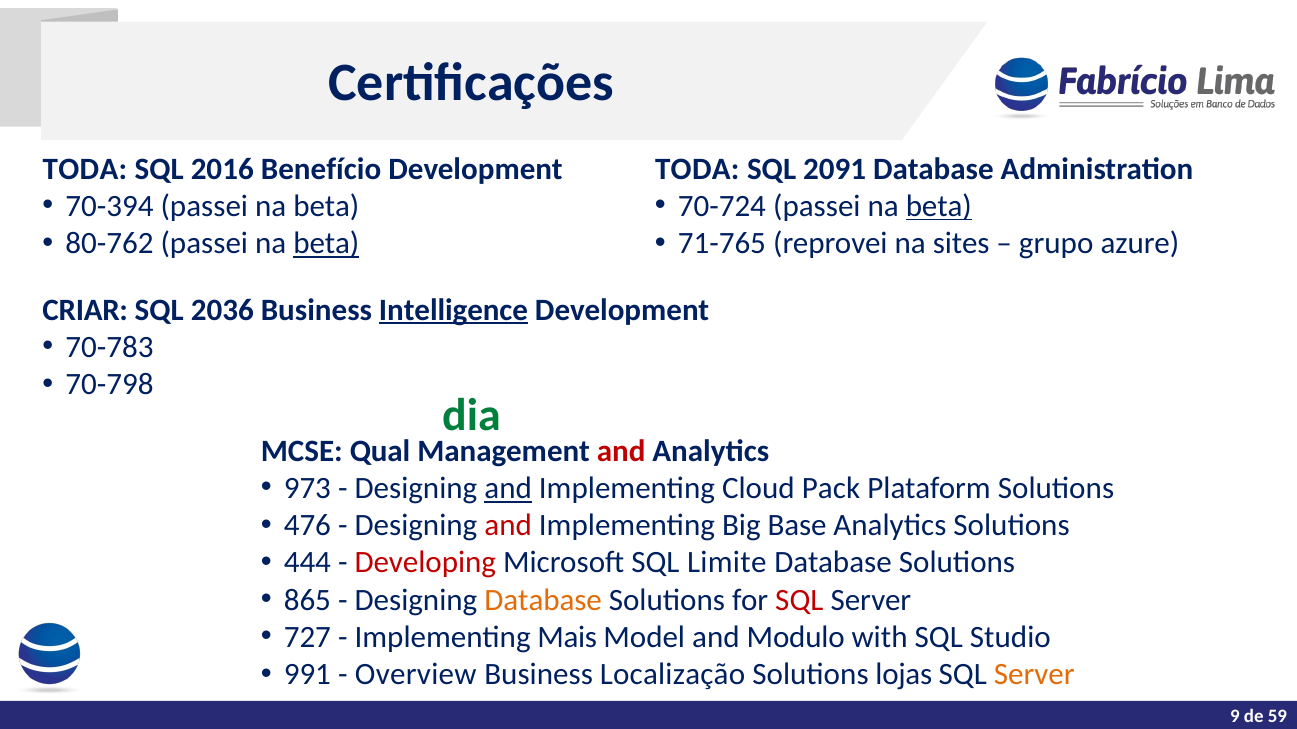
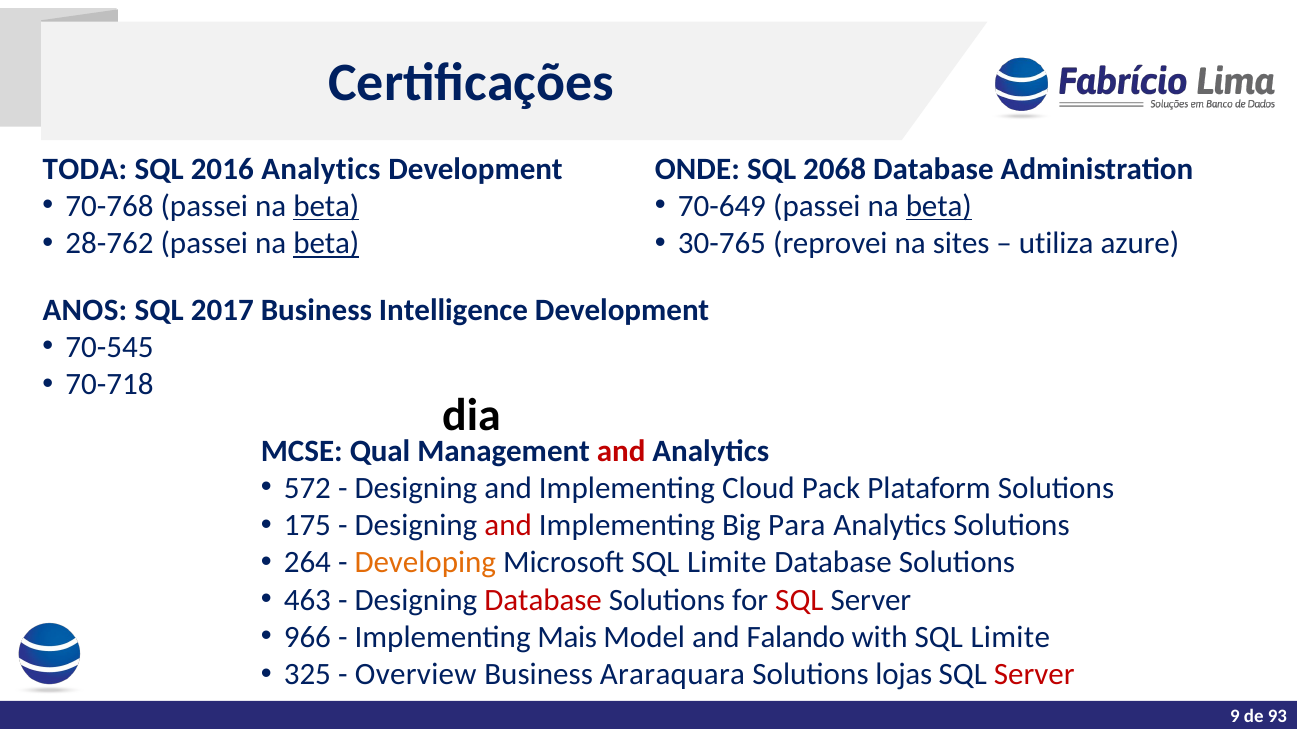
2016 Benefício: Benefício -> Analytics
TODA at (697, 169): TODA -> ONDE
2091: 2091 -> 2068
70-394: 70-394 -> 70-768
beta at (326, 206) underline: none -> present
70-724: 70-724 -> 70-649
80-762: 80-762 -> 28-762
71-765: 71-765 -> 30-765
grupo: grupo -> utiliza
CRIAR: CRIAR -> ANOS
2036: 2036 -> 2017
Intelligence underline: present -> none
70-783: 70-783 -> 70-545
70-798: 70-798 -> 70-718
dia at (471, 416) colour: green -> black
973: 973 -> 572
and at (508, 489) underline: present -> none
476: 476 -> 175
Base: Base -> Para
444: 444 -> 264
Developing colour: red -> orange
865: 865 -> 463
Database at (543, 600) colour: orange -> red
727: 727 -> 966
Modulo: Modulo -> Falando
with SQL Studio: Studio -> Limite
991: 991 -> 325
Localização: Localização -> Araraquara
Server at (1034, 675) colour: orange -> red
59: 59 -> 93
